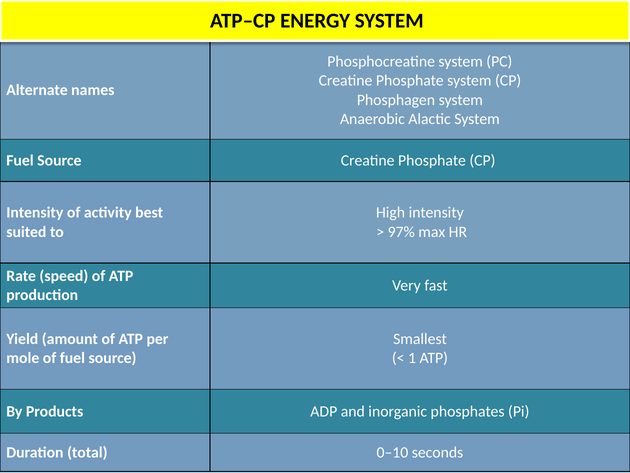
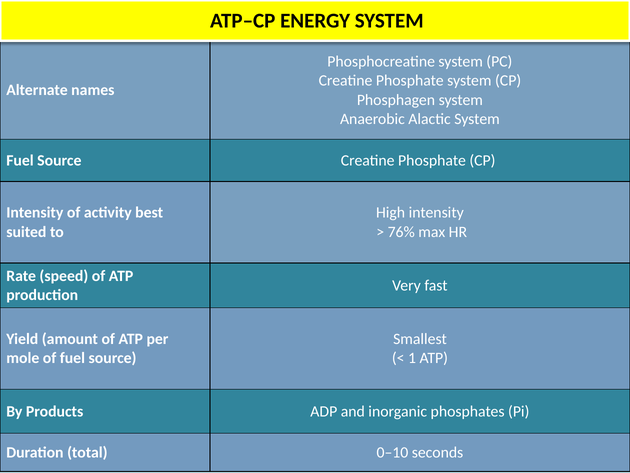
97%: 97% -> 76%
